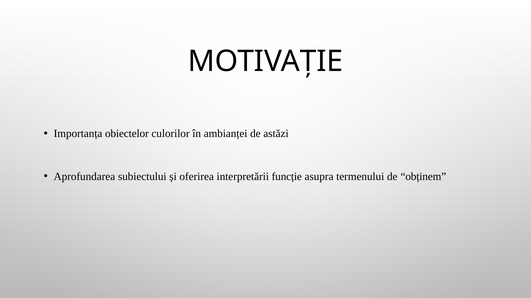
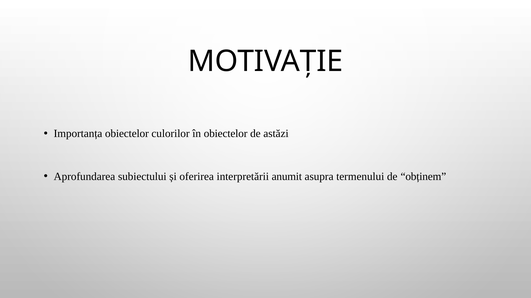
în ambianței: ambianței -> obiectelor
funcție: funcție -> anumit
